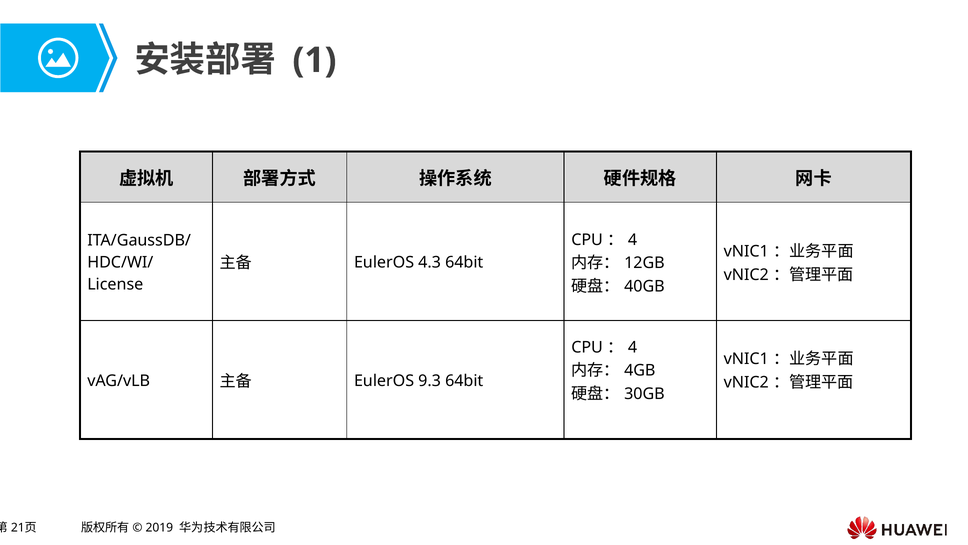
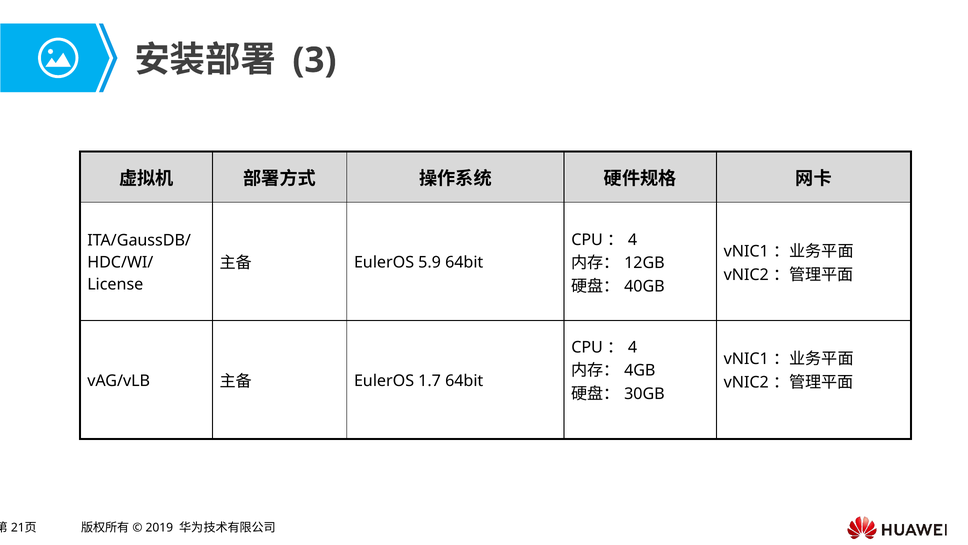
1: 1 -> 3
4.3: 4.3 -> 5.9
9.3: 9.3 -> 1.7
